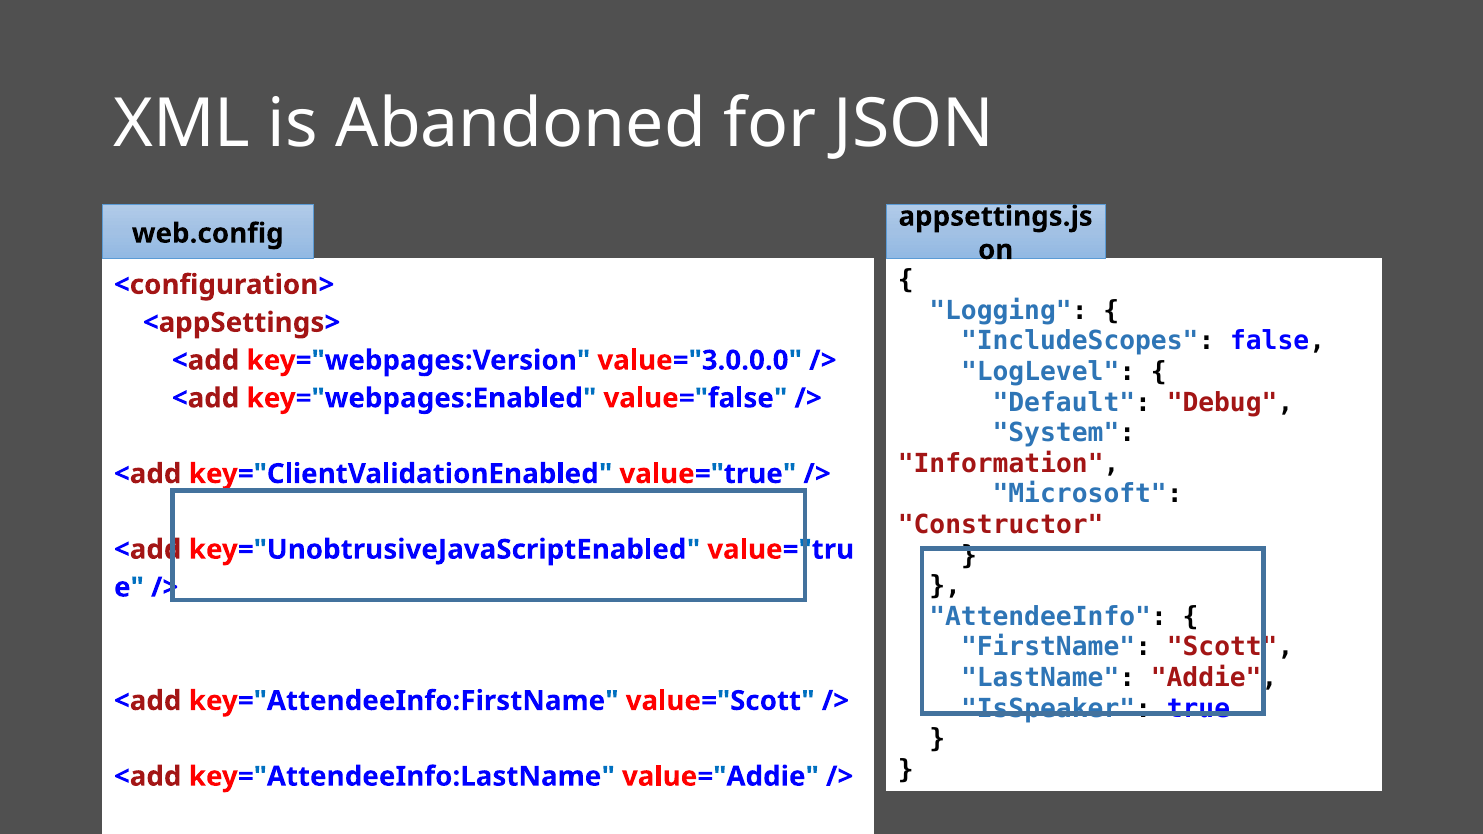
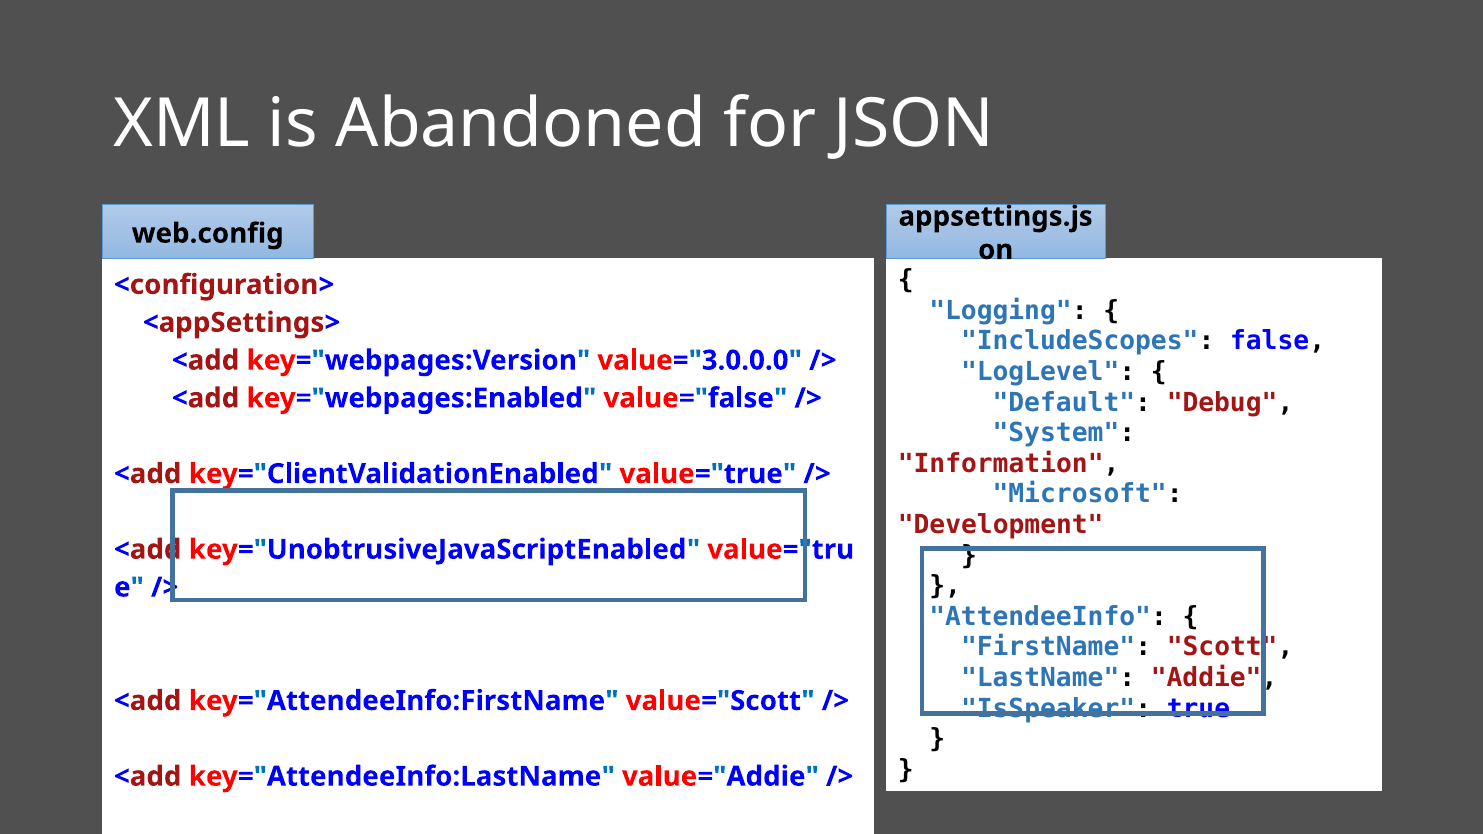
Constructor: Constructor -> Development
